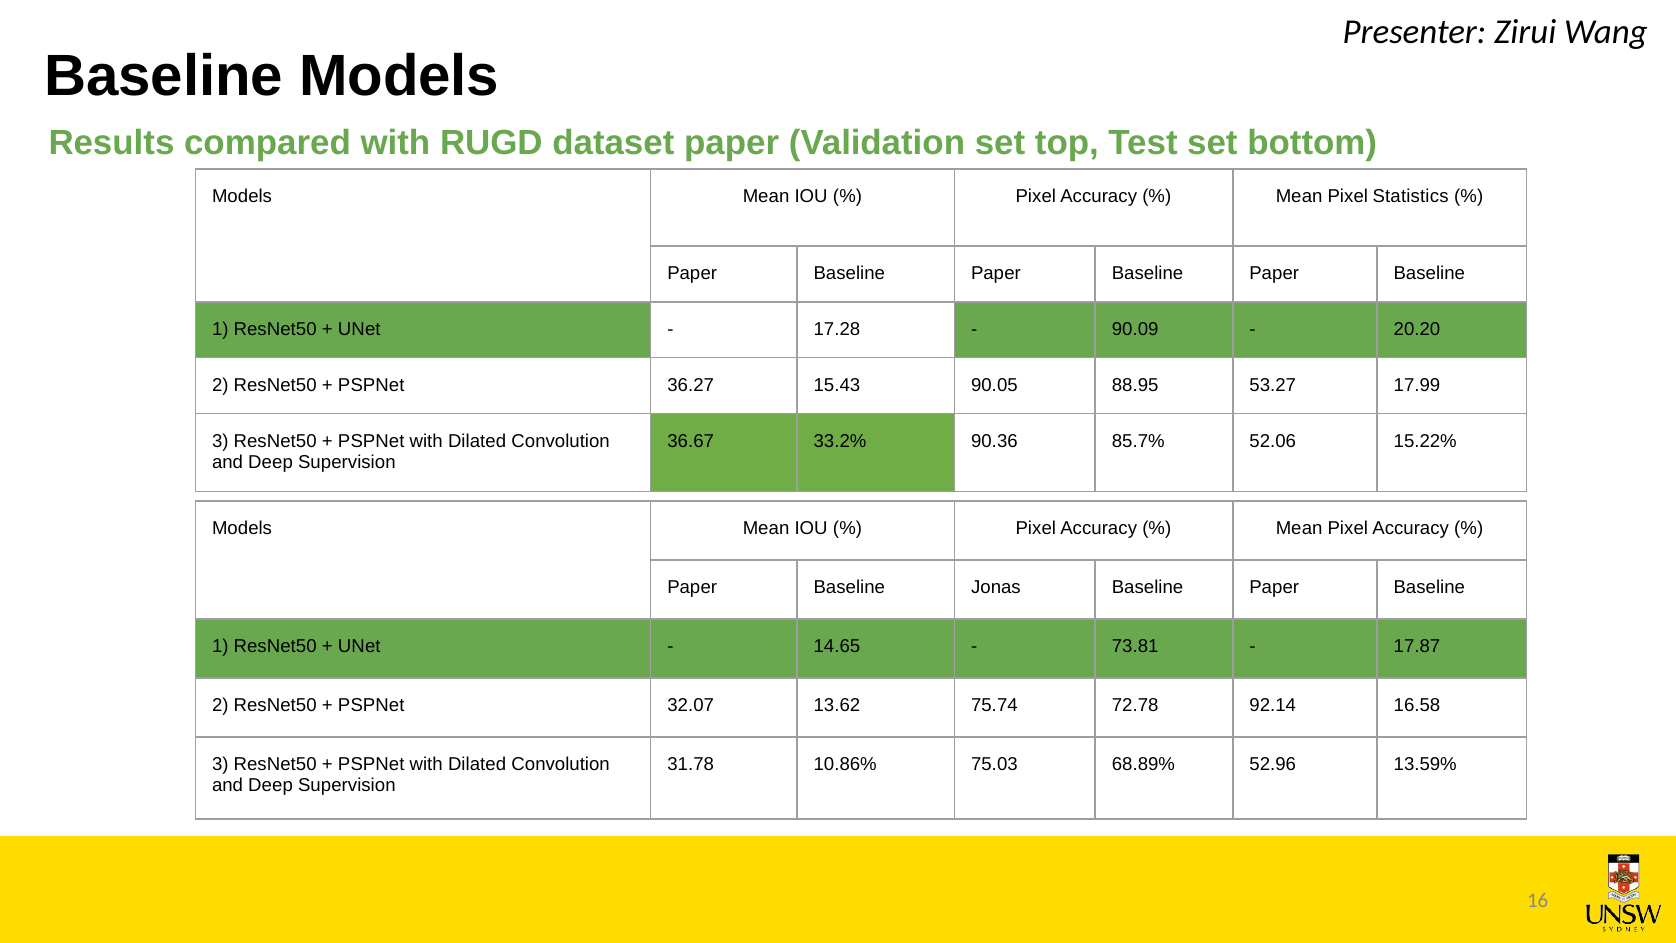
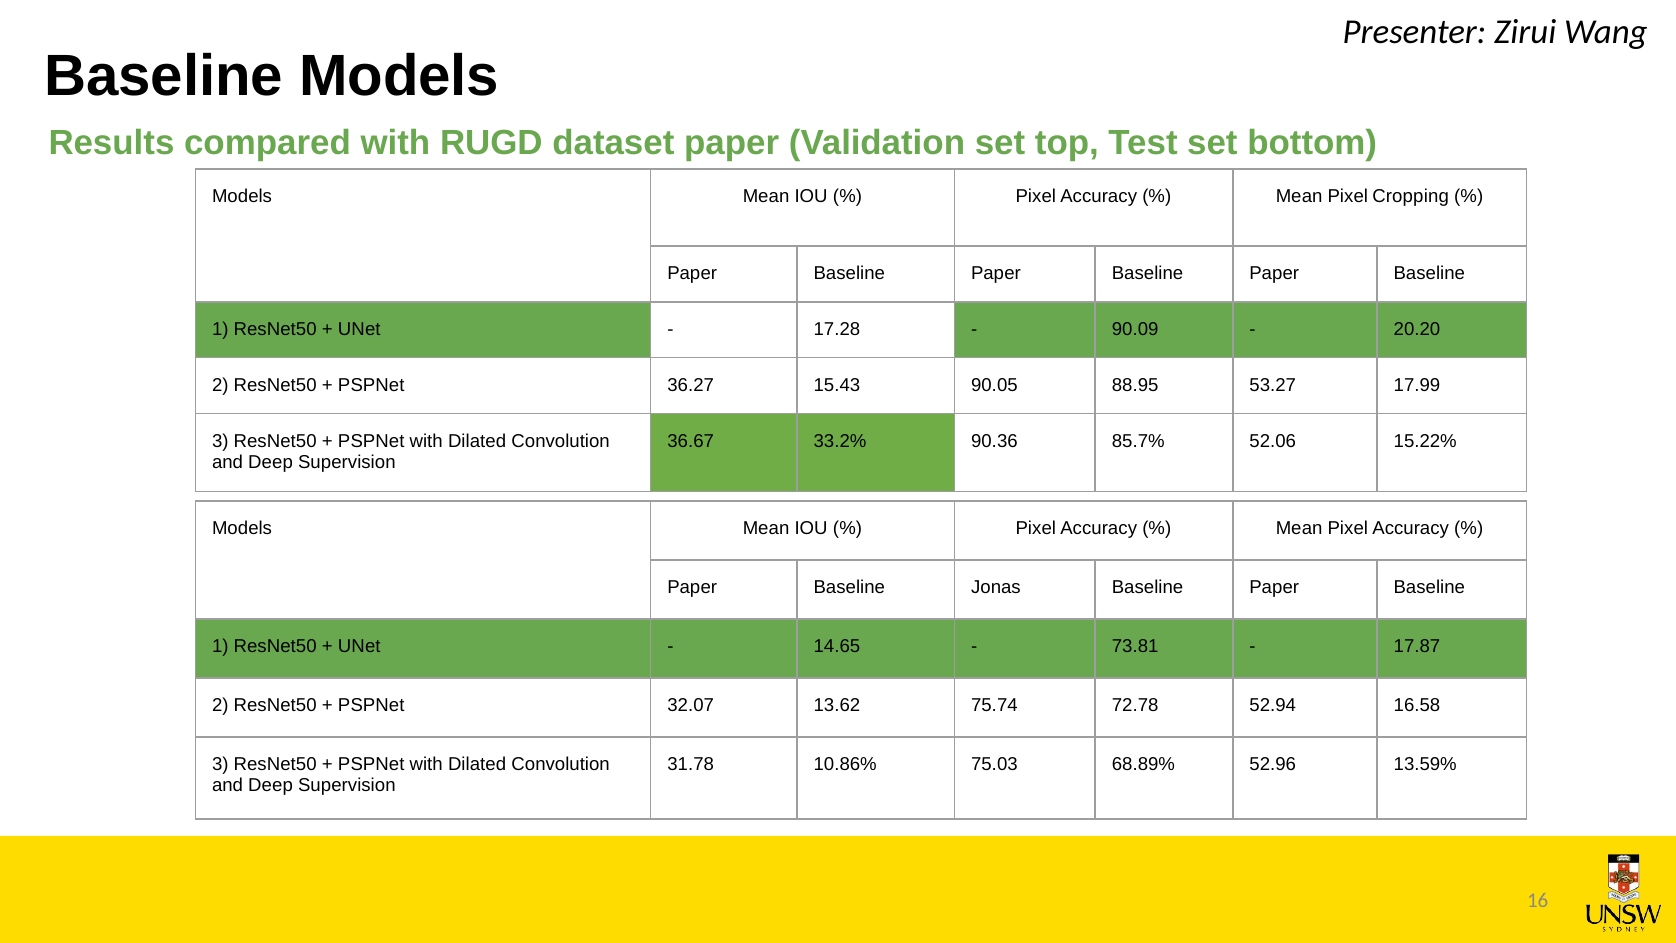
Statistics: Statistics -> Cropping
92.14: 92.14 -> 52.94
